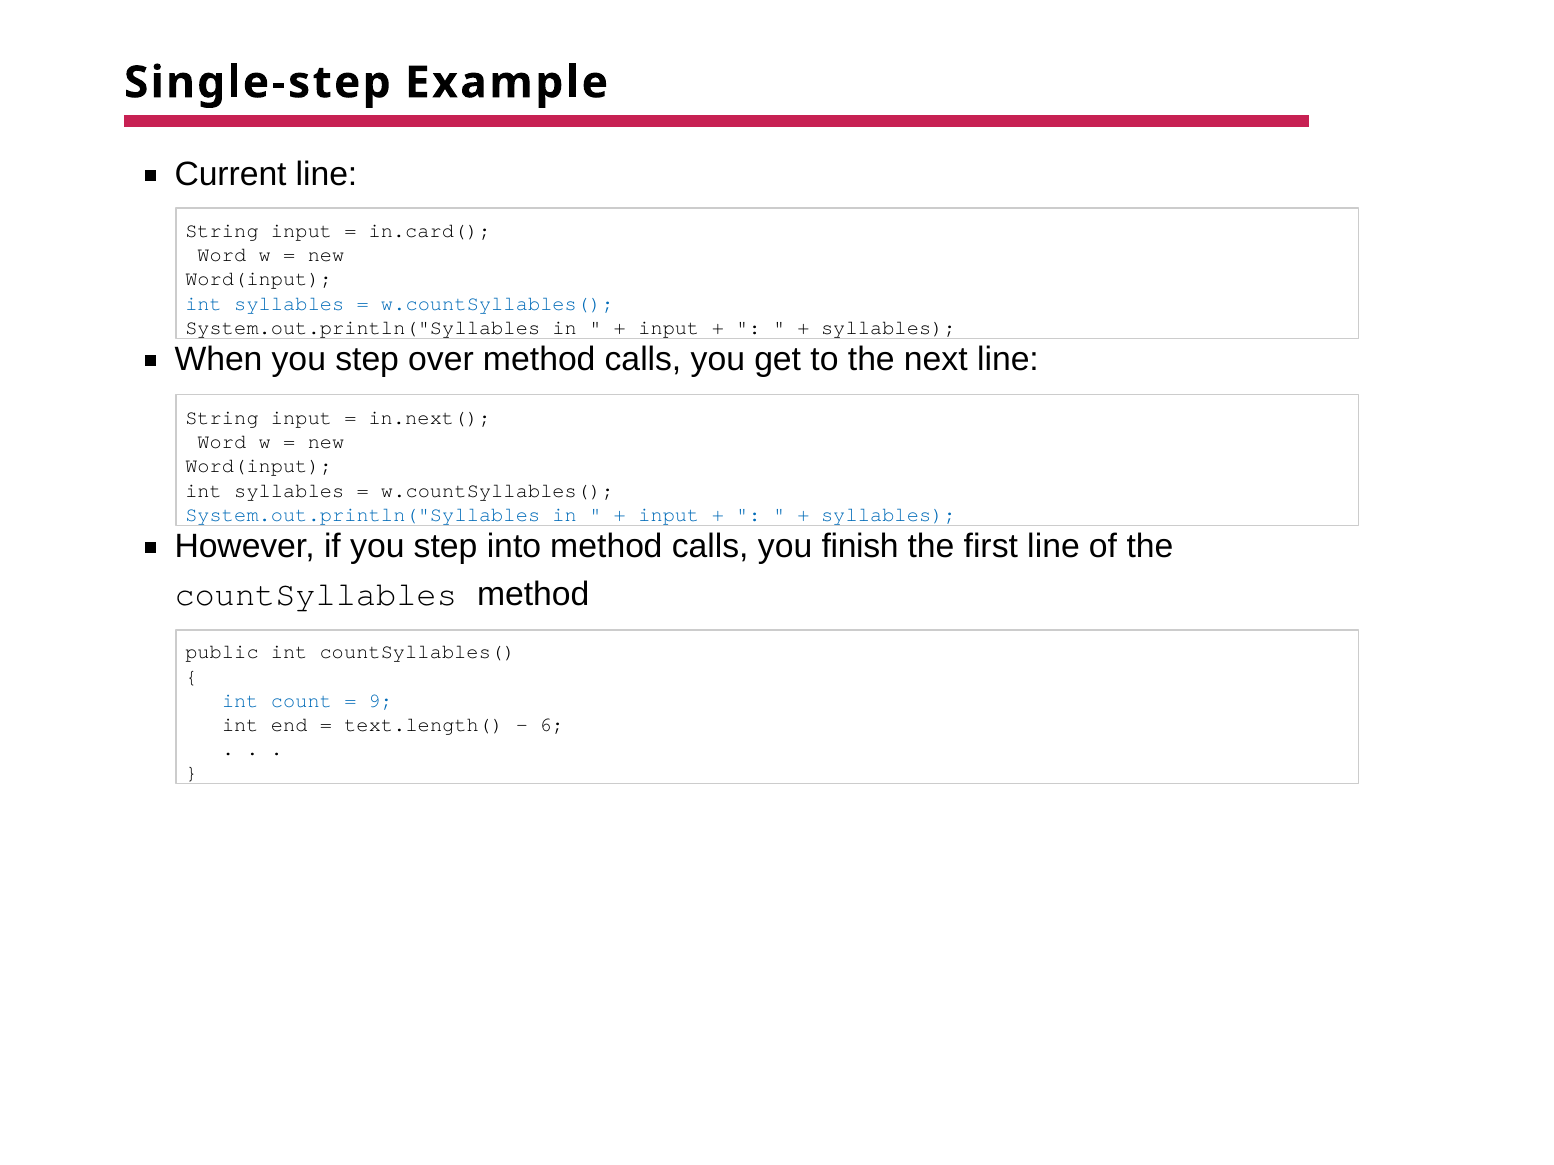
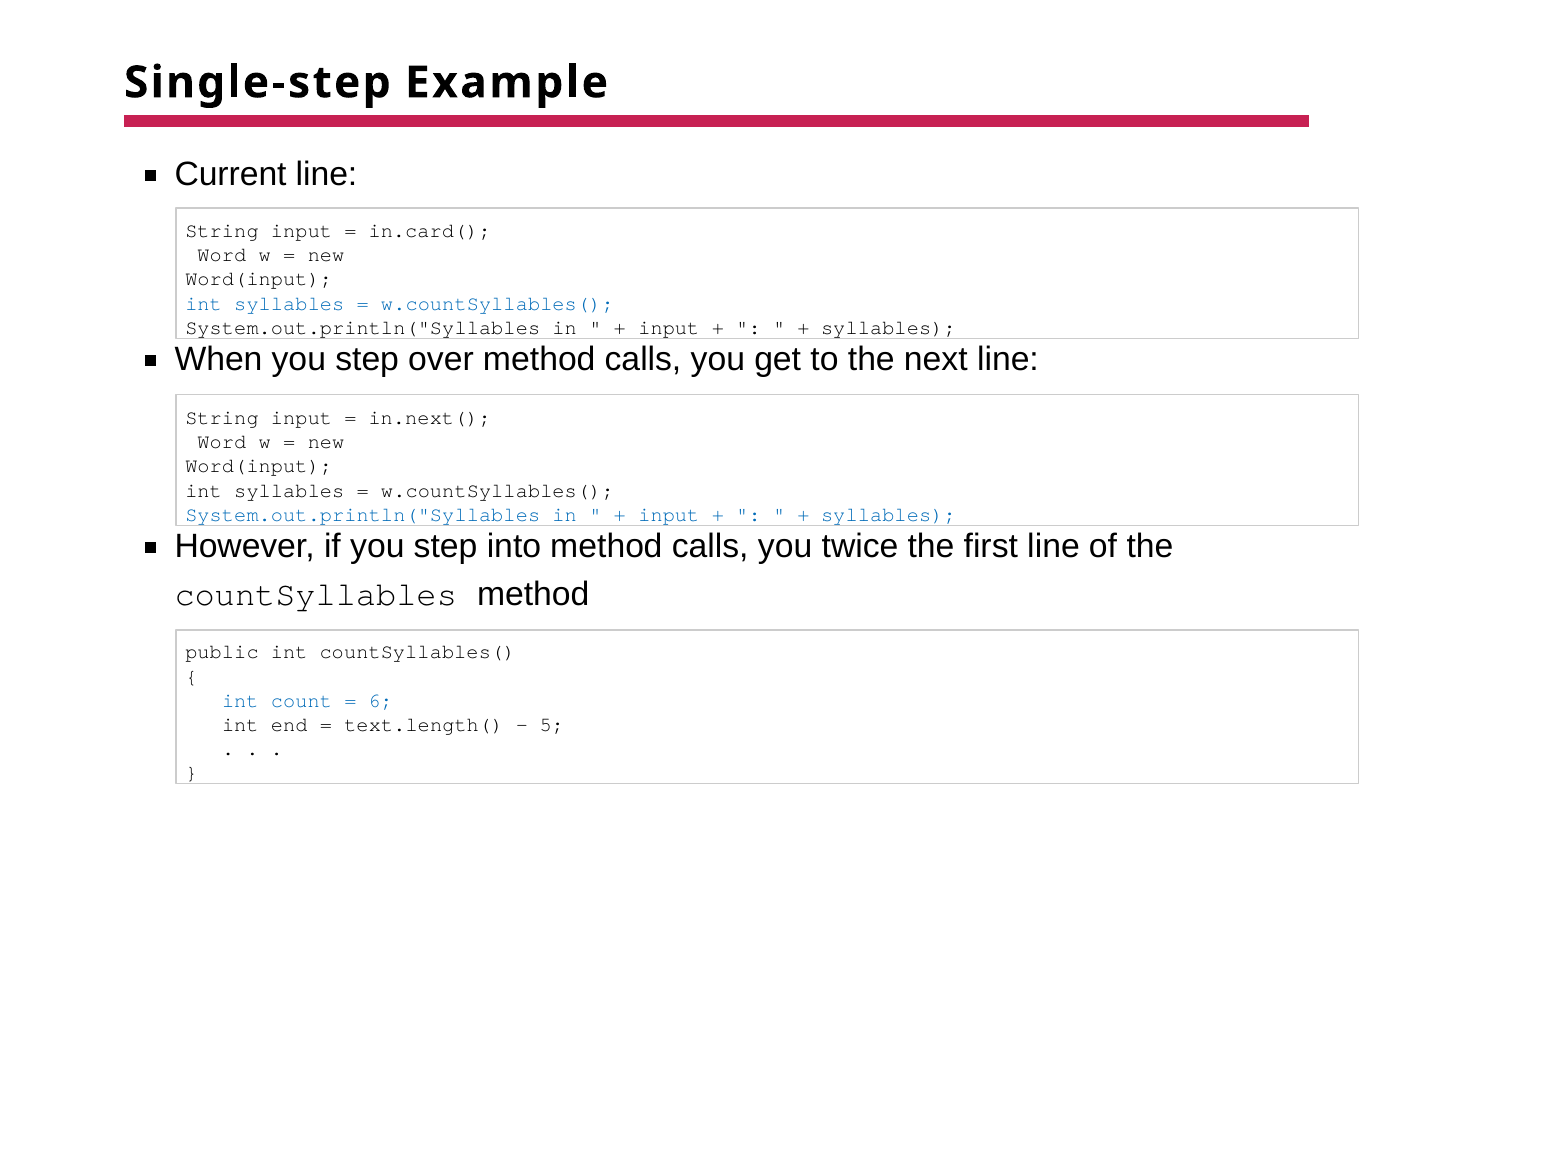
finish: finish -> twice
9: 9 -> 6
6: 6 -> 5
